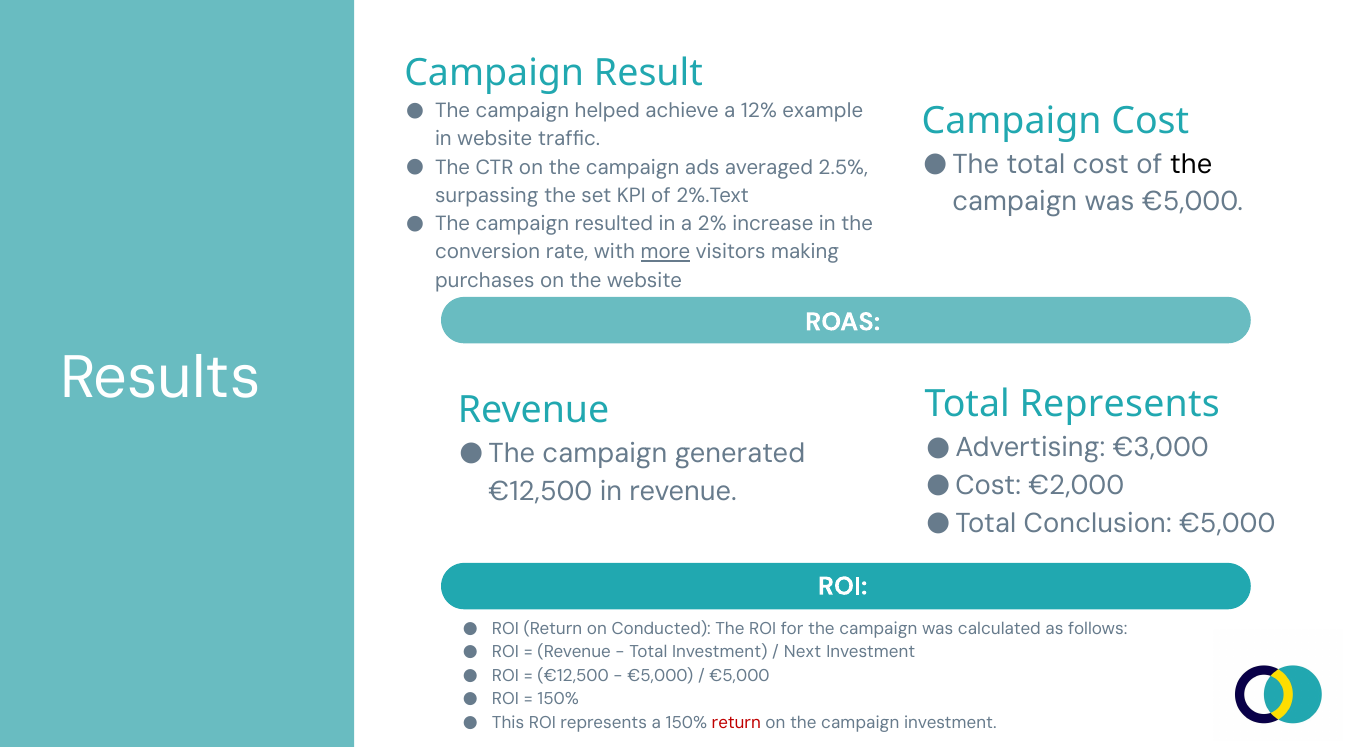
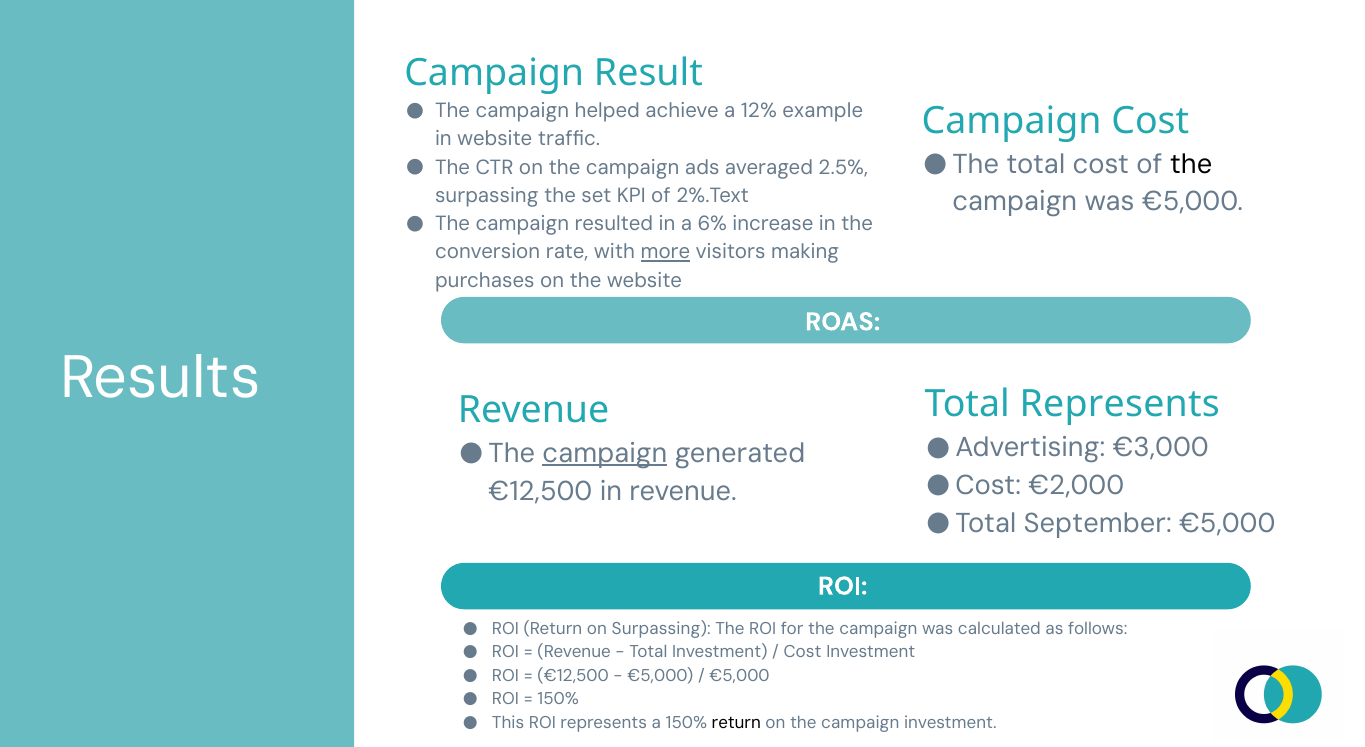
2%: 2% -> 6%
campaign at (605, 453) underline: none -> present
Conclusion: Conclusion -> September
on Conducted: Conducted -> Surpassing
Next at (803, 652): Next -> Cost
return at (736, 722) colour: red -> black
